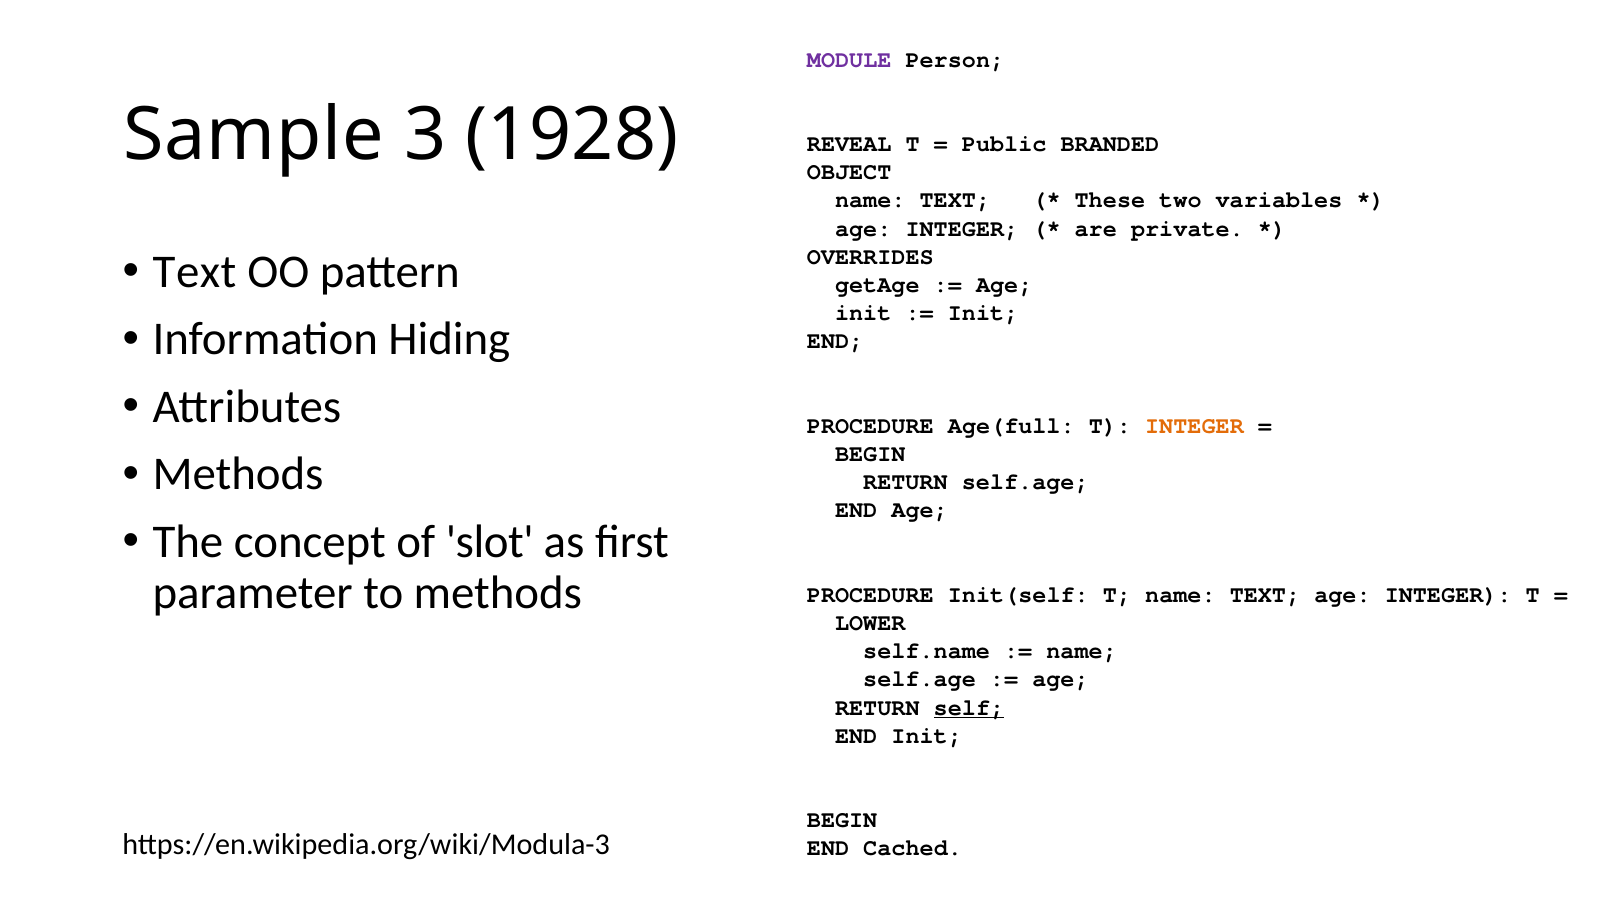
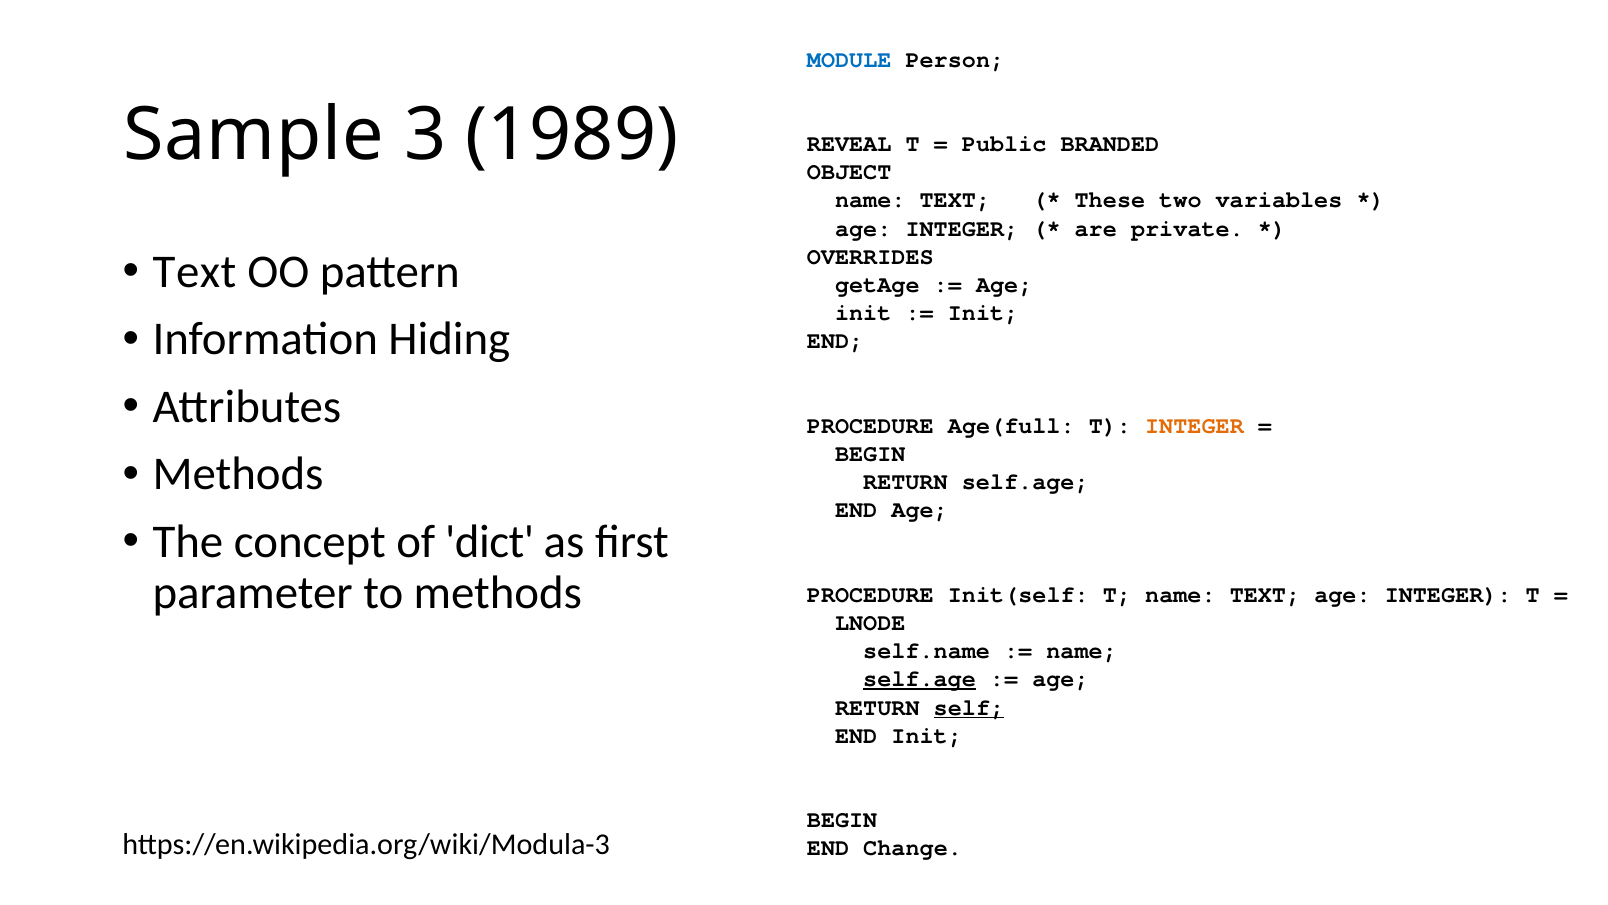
MODULE colour: purple -> blue
1928: 1928 -> 1989
slot: slot -> dict
LOWER: LOWER -> LNODE
self.age at (920, 679) underline: none -> present
Cached: Cached -> Change
